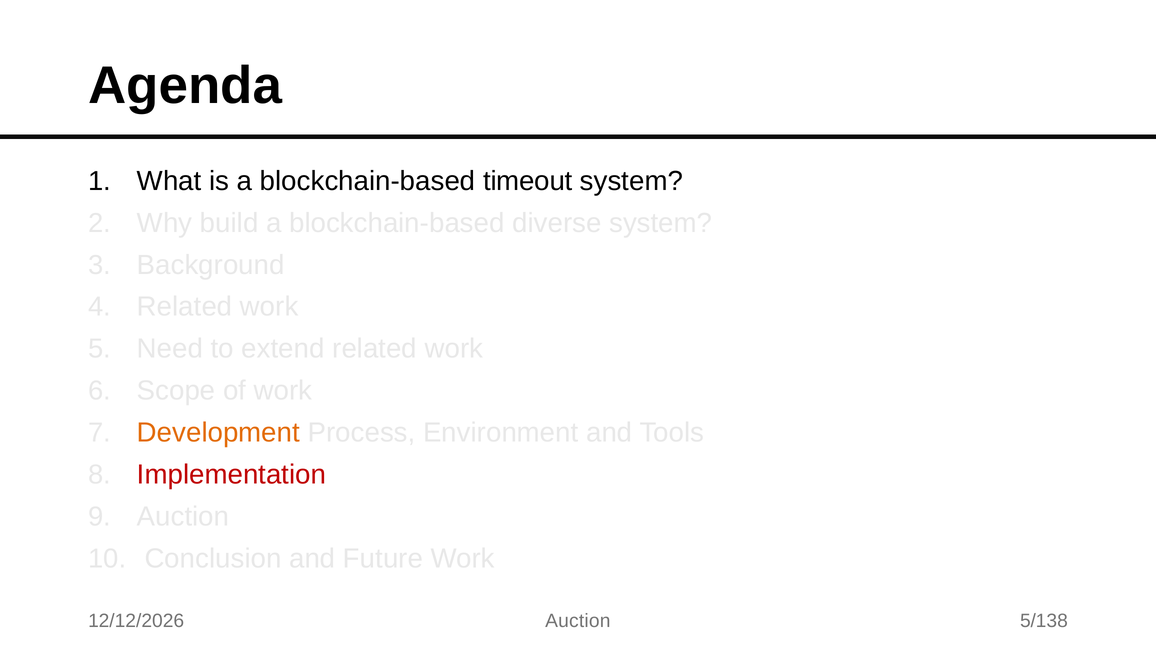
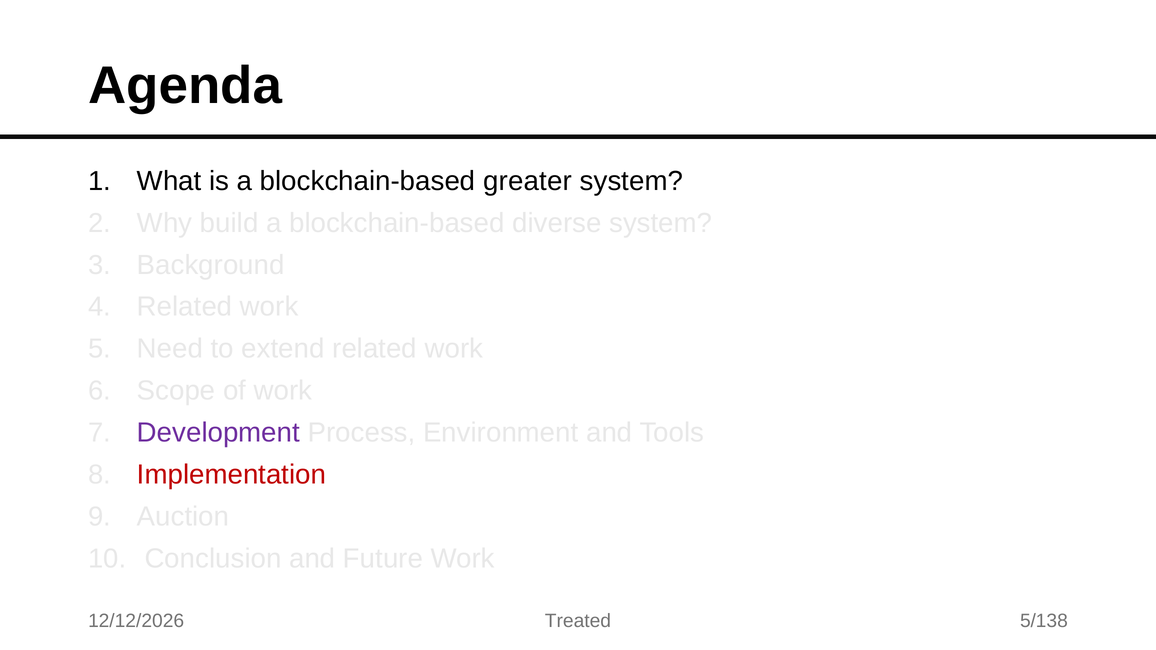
timeout: timeout -> greater
Development colour: orange -> purple
Auction at (578, 621): Auction -> Treated
